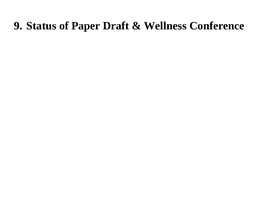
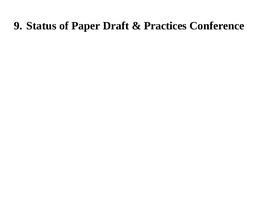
Wellness: Wellness -> Practices
